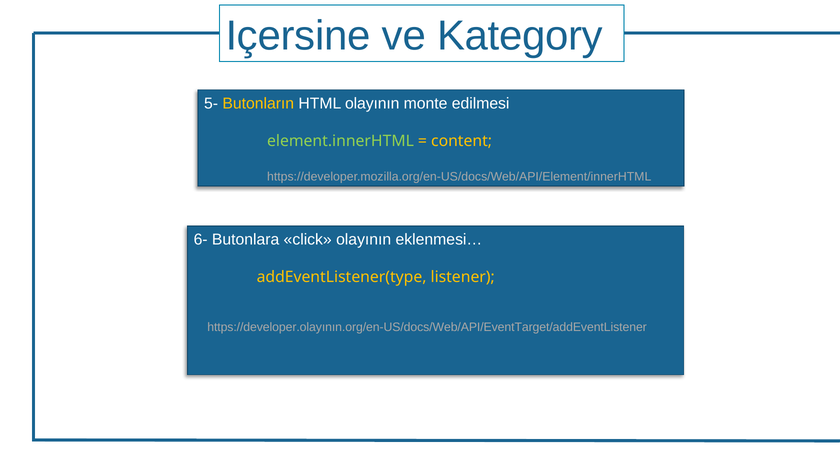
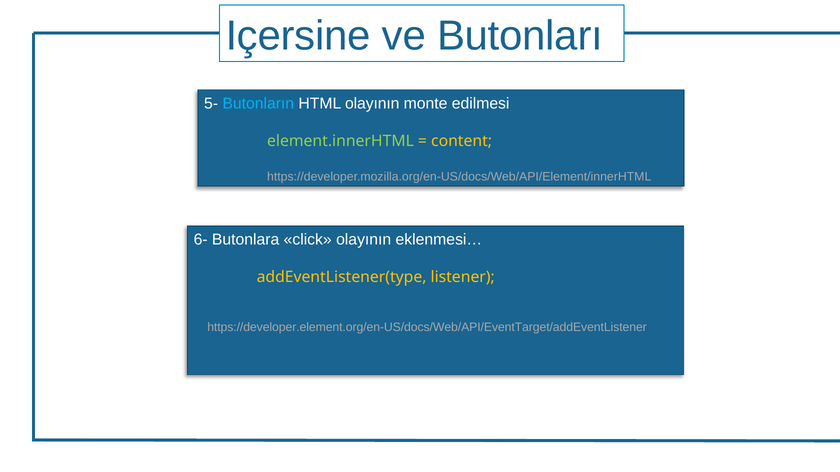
Kategory: Kategory -> Butonları
Butonların colour: yellow -> light blue
https://developer.olayının.org/en-US/docs/Web/API/EventTarget/addEventListener: https://developer.olayının.org/en-US/docs/Web/API/EventTarget/addEventListener -> https://developer.element.org/en-US/docs/Web/API/EventTarget/addEventListener
